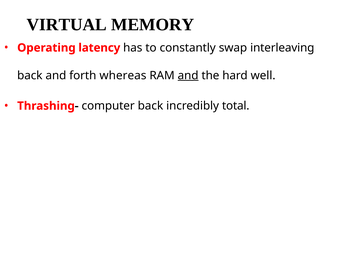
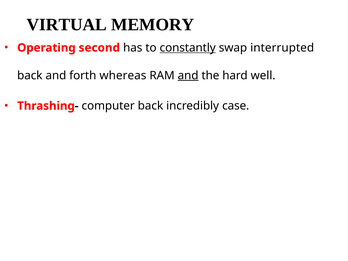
latency: latency -> second
constantly underline: none -> present
interleaving: interleaving -> interrupted
total: total -> case
